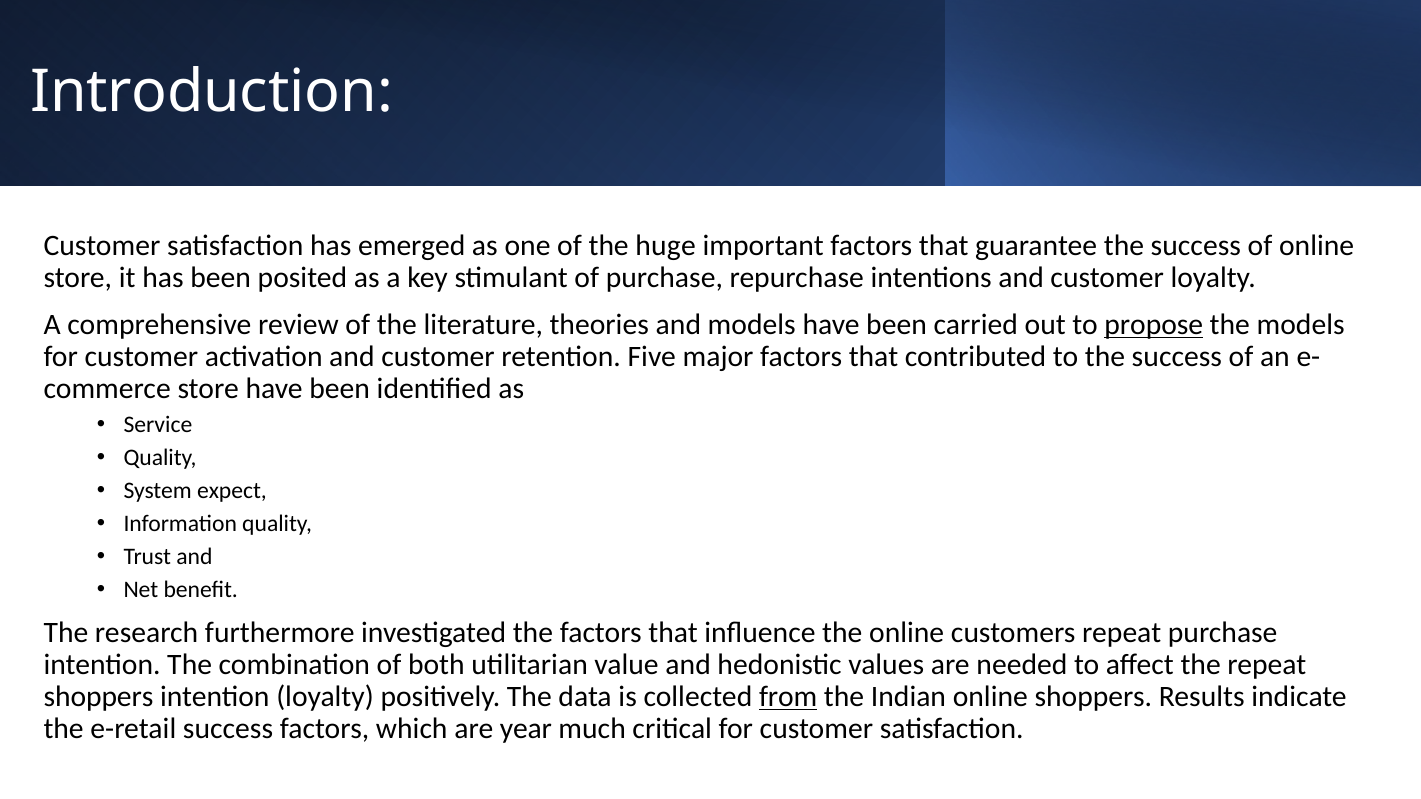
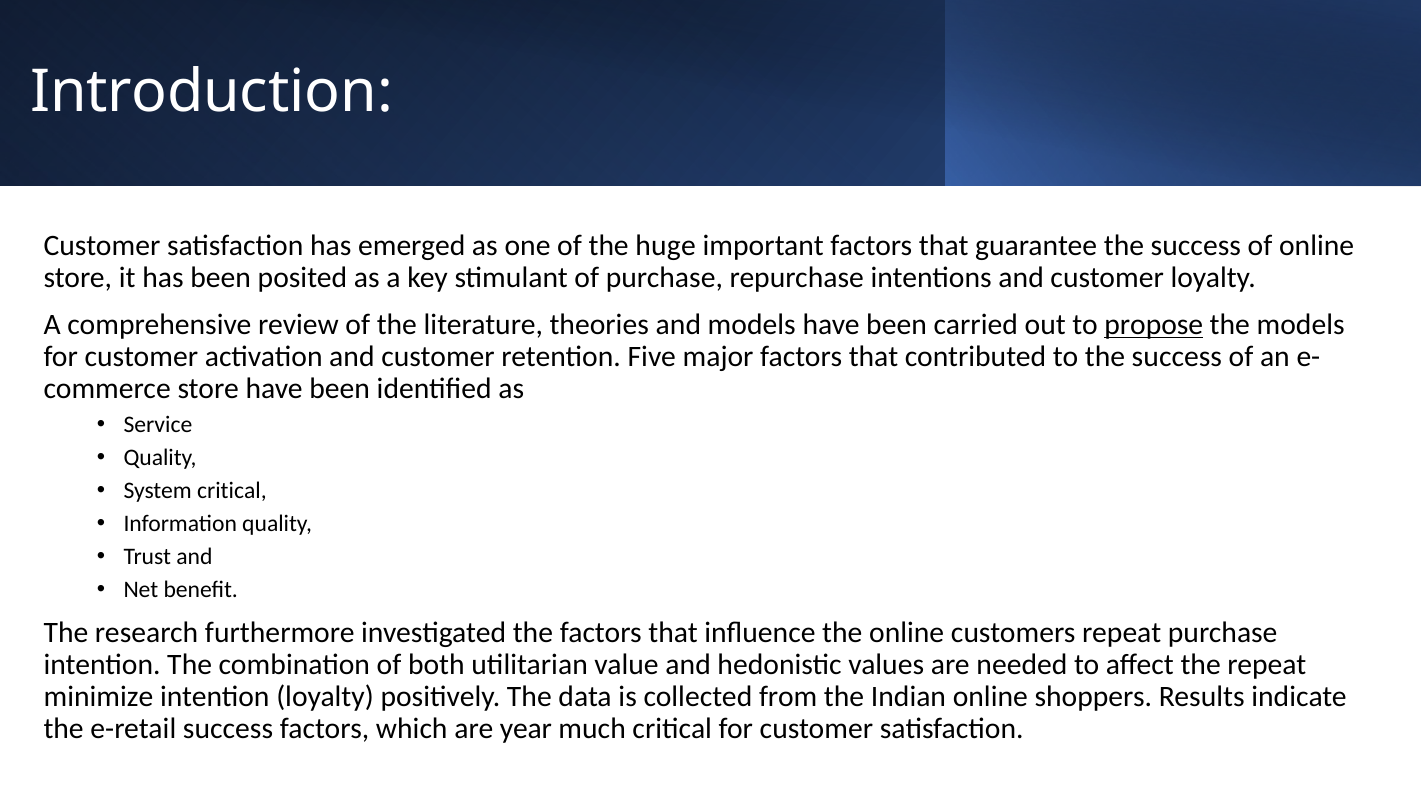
System expect: expect -> critical
shoppers at (99, 697): shoppers -> minimize
from underline: present -> none
